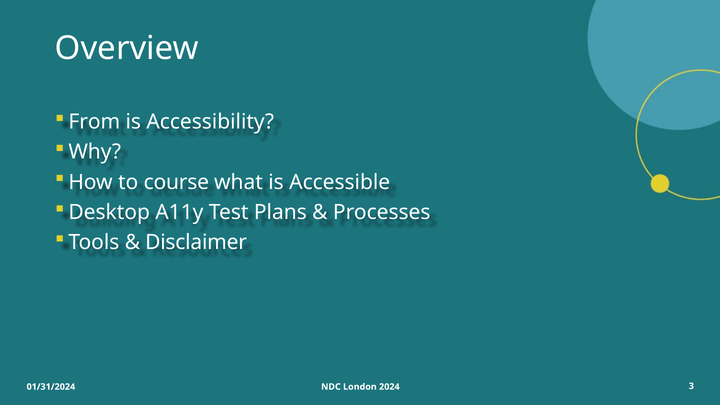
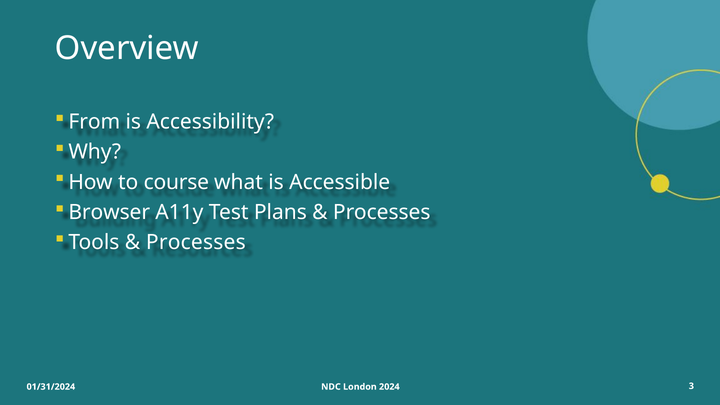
Desktop: Desktop -> Browser
Disclaimer at (196, 242): Disclaimer -> Processes
